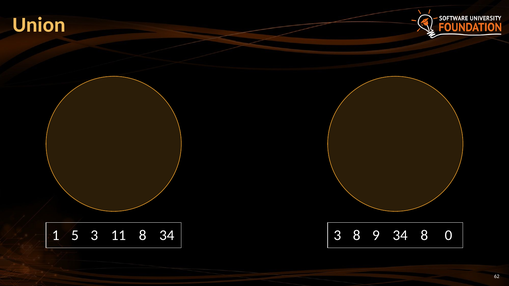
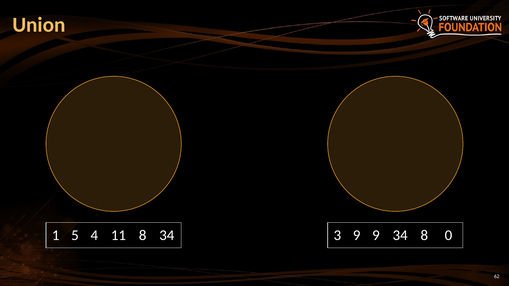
5 3: 3 -> 4
3 8: 8 -> 9
